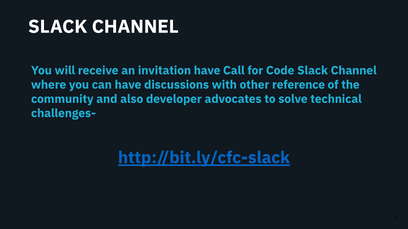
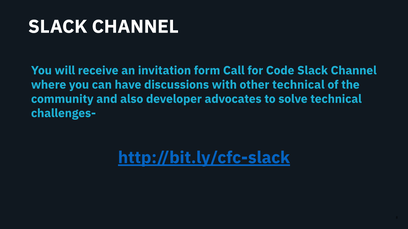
invitation have: have -> form
other reference: reference -> technical
